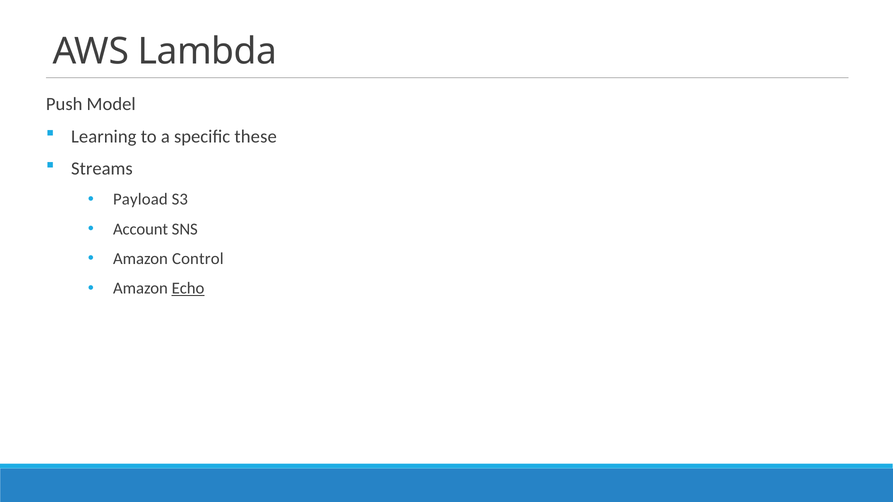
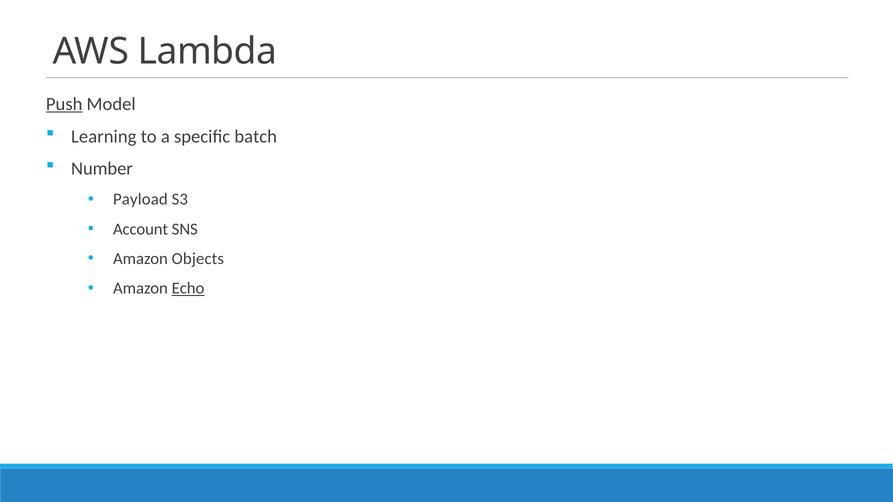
Push underline: none -> present
these: these -> batch
Streams: Streams -> Number
Control: Control -> Objects
